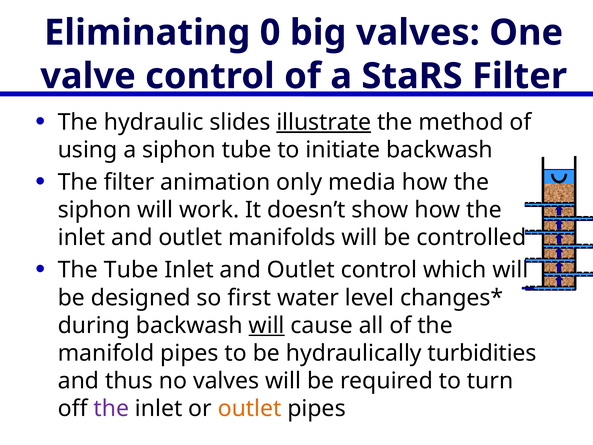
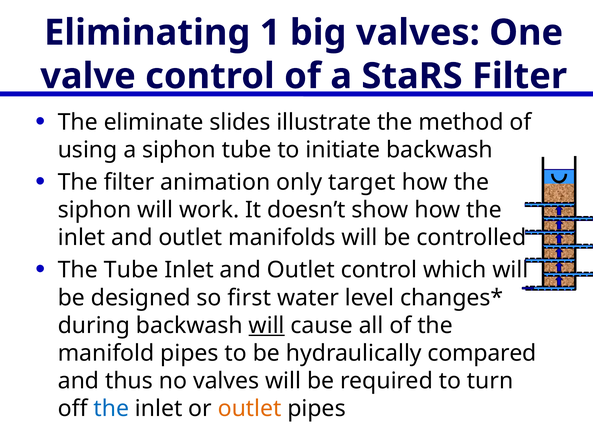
0: 0 -> 1
hydraulic: hydraulic -> eliminate
illustrate underline: present -> none
media: media -> target
turbidities: turbidities -> compared
the at (111, 408) colour: purple -> blue
